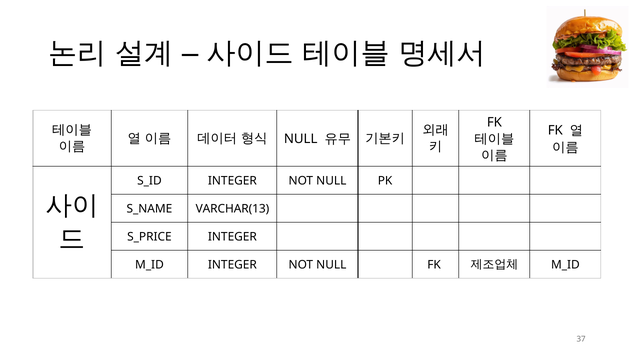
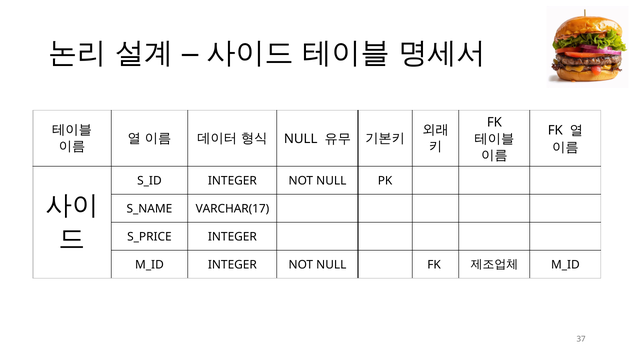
VARCHAR(13: VARCHAR(13 -> VARCHAR(17
